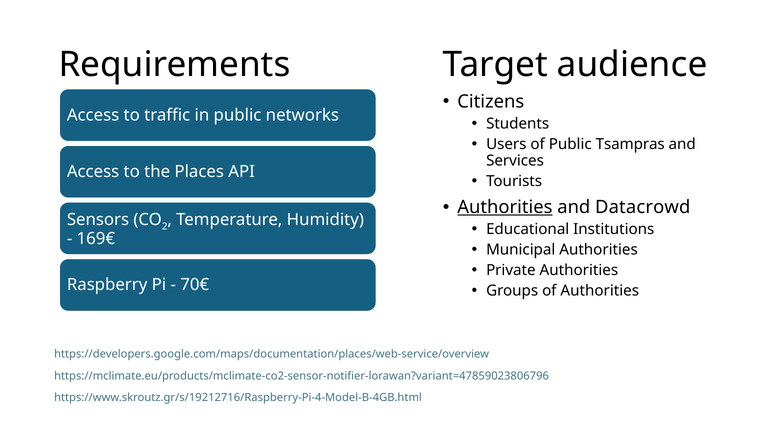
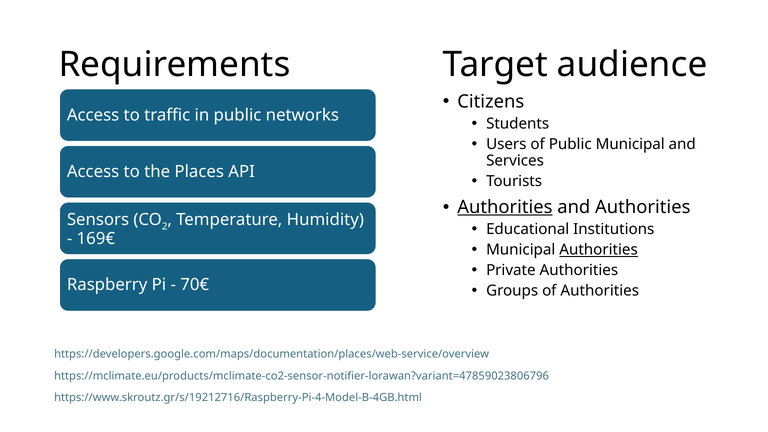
Public Tsampras: Tsampras -> Municipal
and Datacrowd: Datacrowd -> Authorities
Authorities at (599, 250) underline: none -> present
